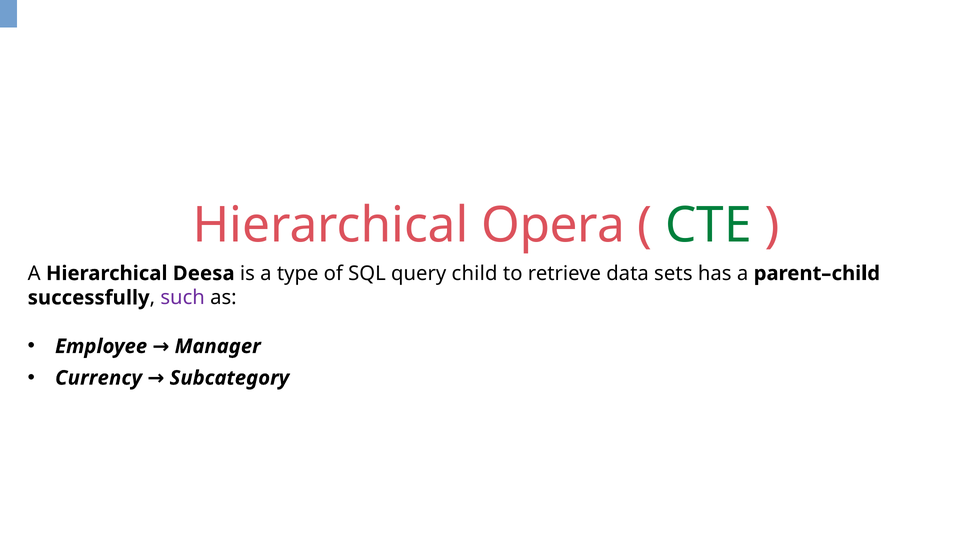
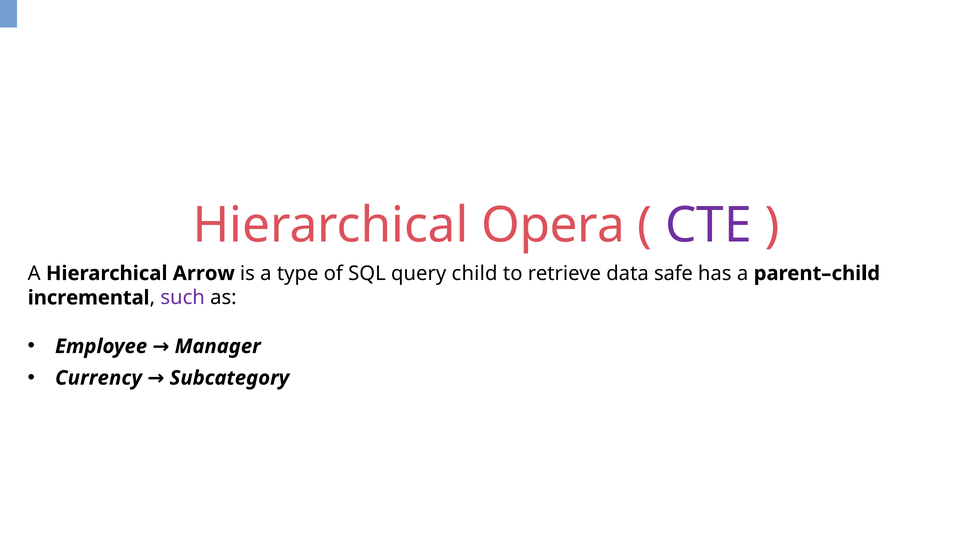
CTE colour: green -> purple
Deesa: Deesa -> Arrow
sets: sets -> safe
successfully: successfully -> incremental
